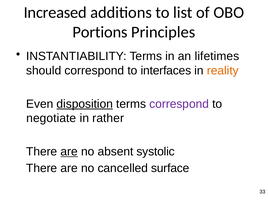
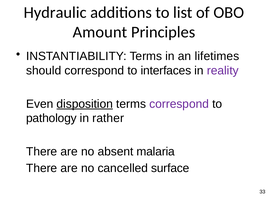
Increased: Increased -> Hydraulic
Portions: Portions -> Amount
reality colour: orange -> purple
negotiate: negotiate -> pathology
are at (69, 152) underline: present -> none
systolic: systolic -> malaria
